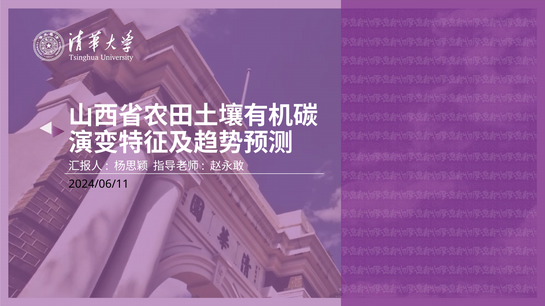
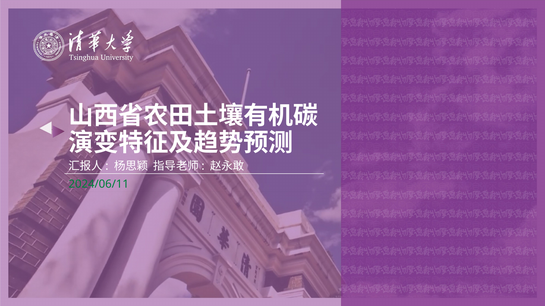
2024/06/11 colour: black -> green
